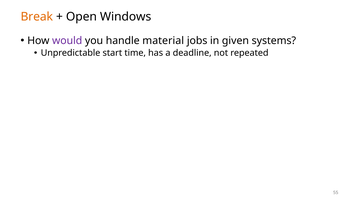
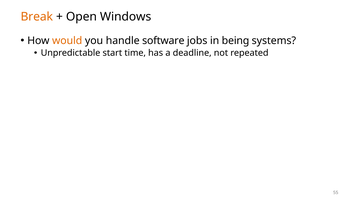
would colour: purple -> orange
material: material -> software
given: given -> being
